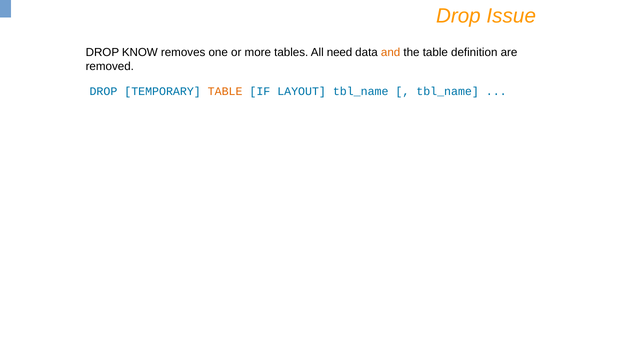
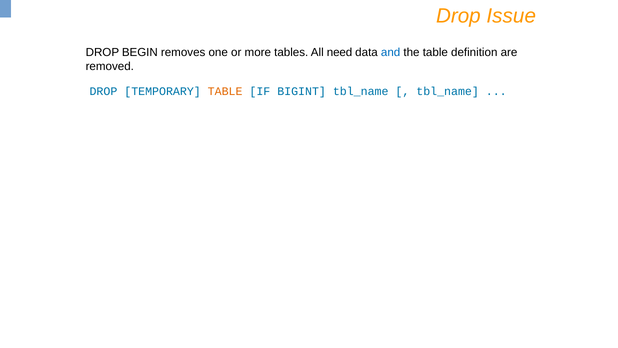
KNOW: KNOW -> BEGIN
and colour: orange -> blue
LAYOUT: LAYOUT -> BIGINT
